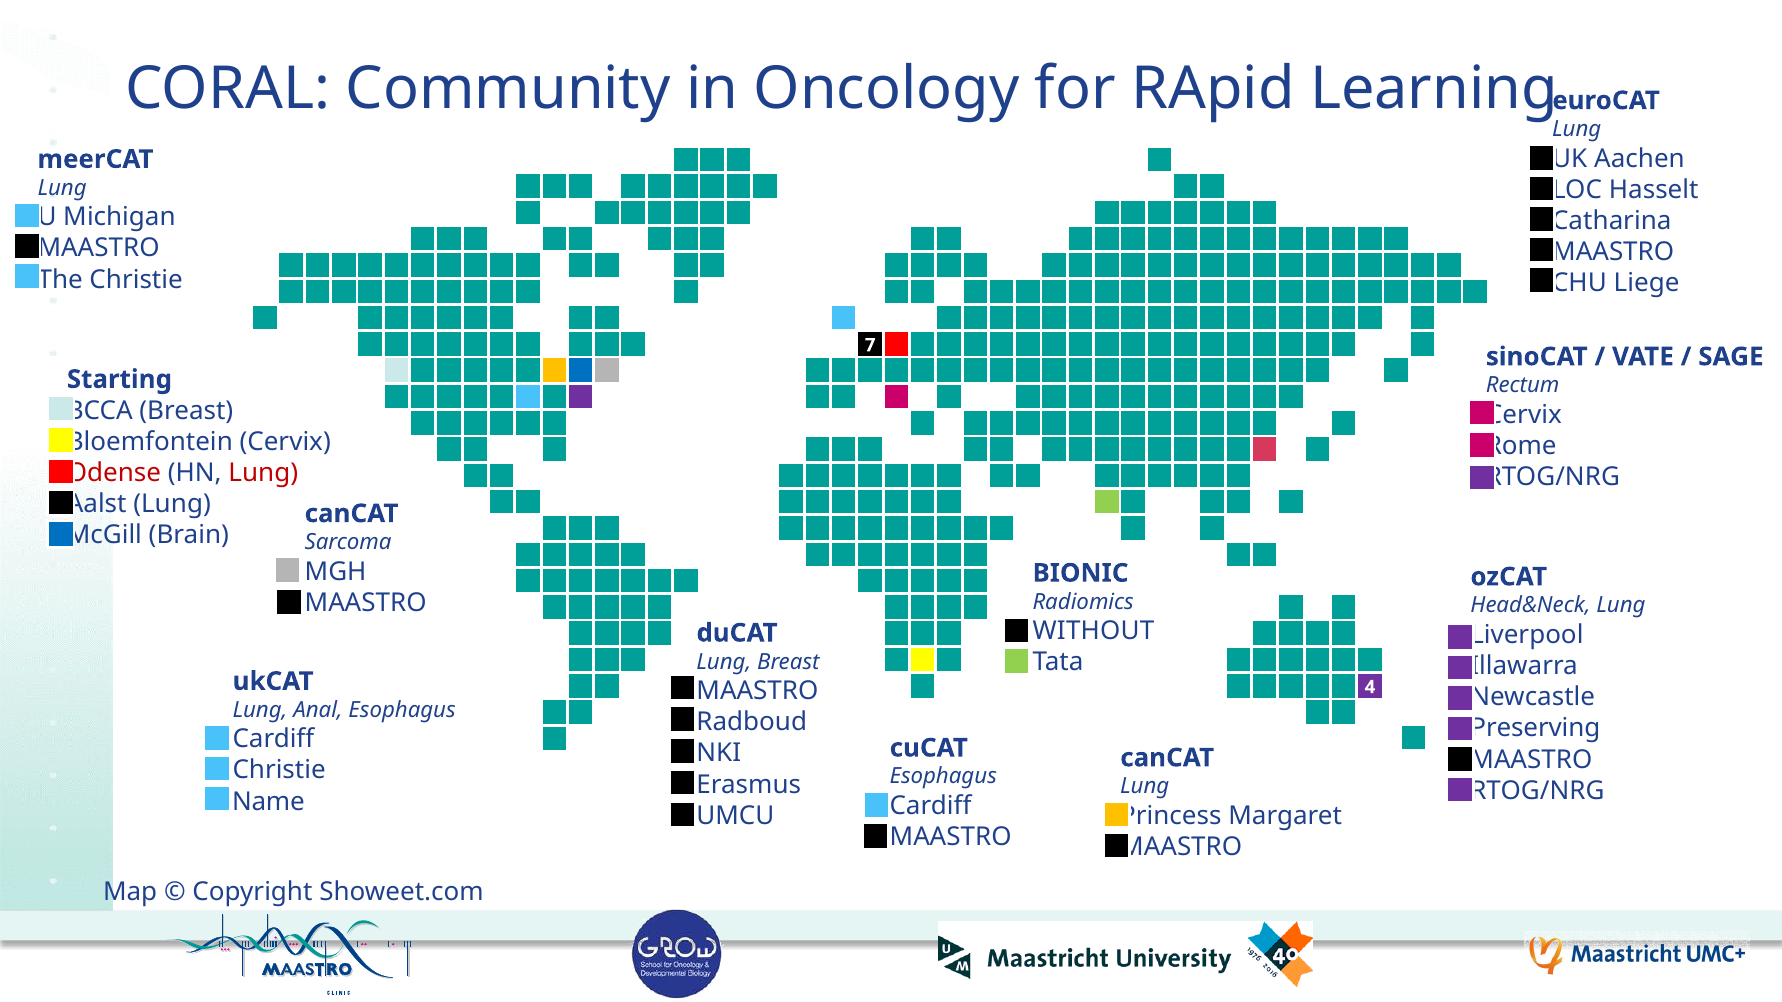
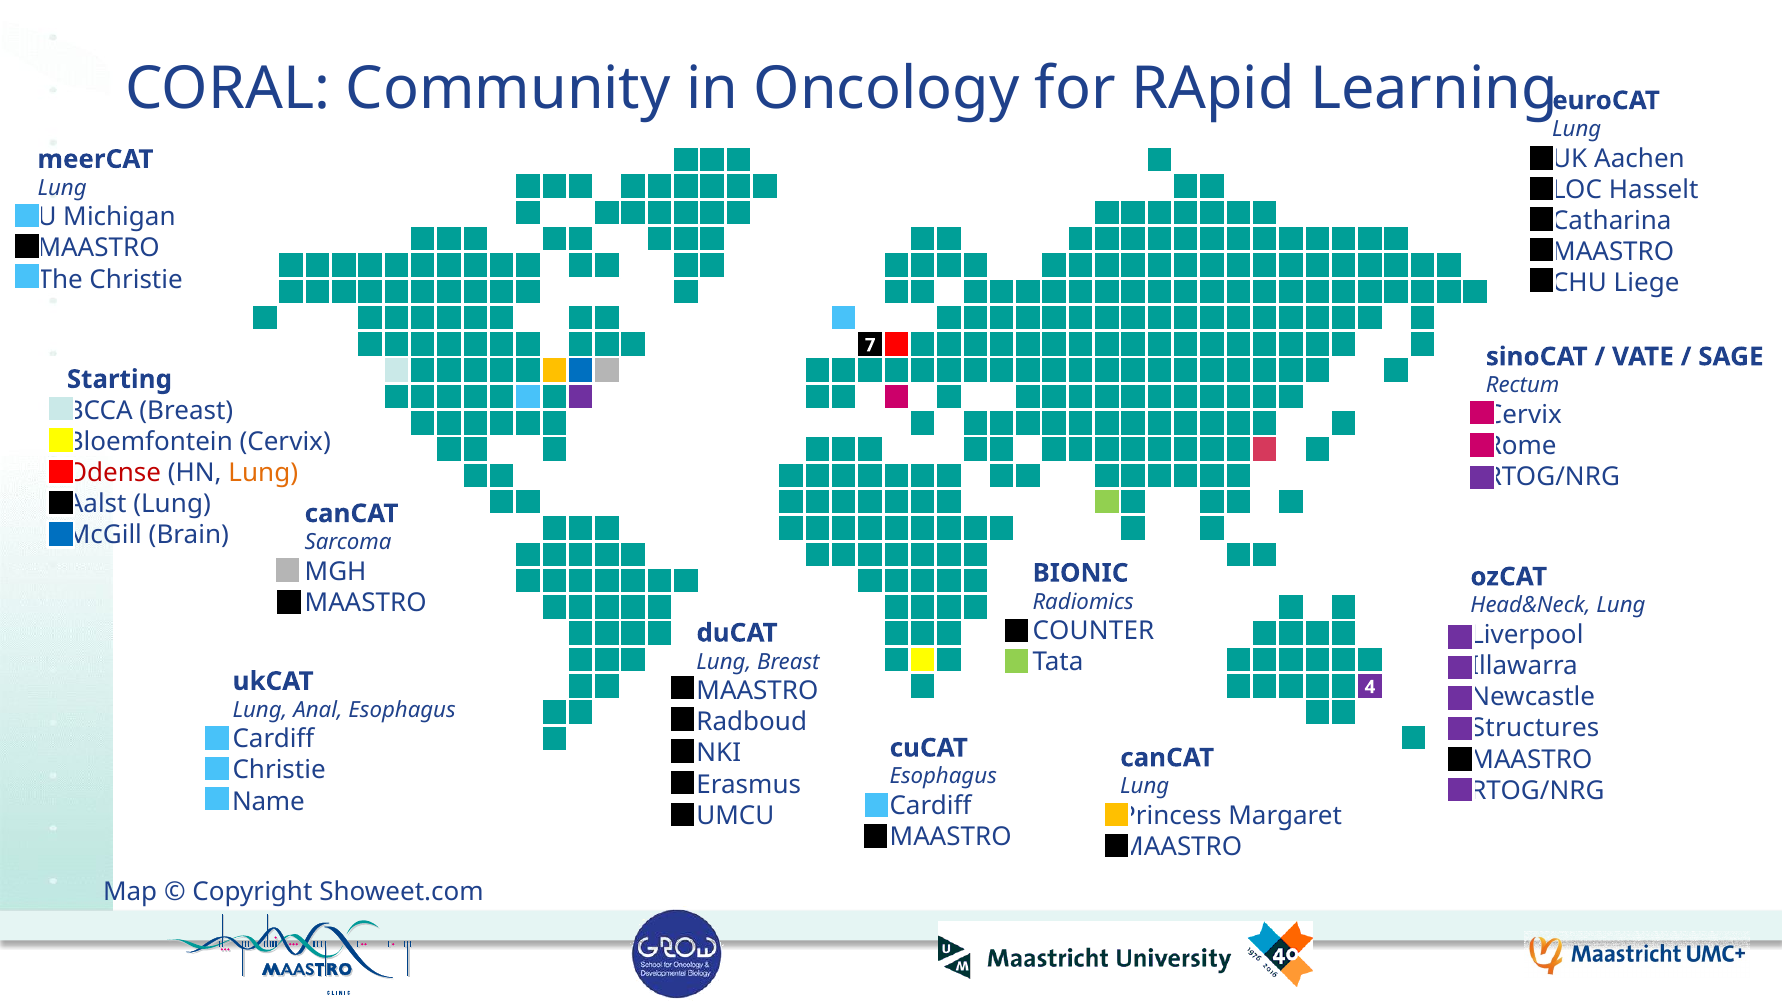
Lung at (263, 473) colour: red -> orange
WITHOUT: WITHOUT -> COUNTER
Preserving: Preserving -> Structures
